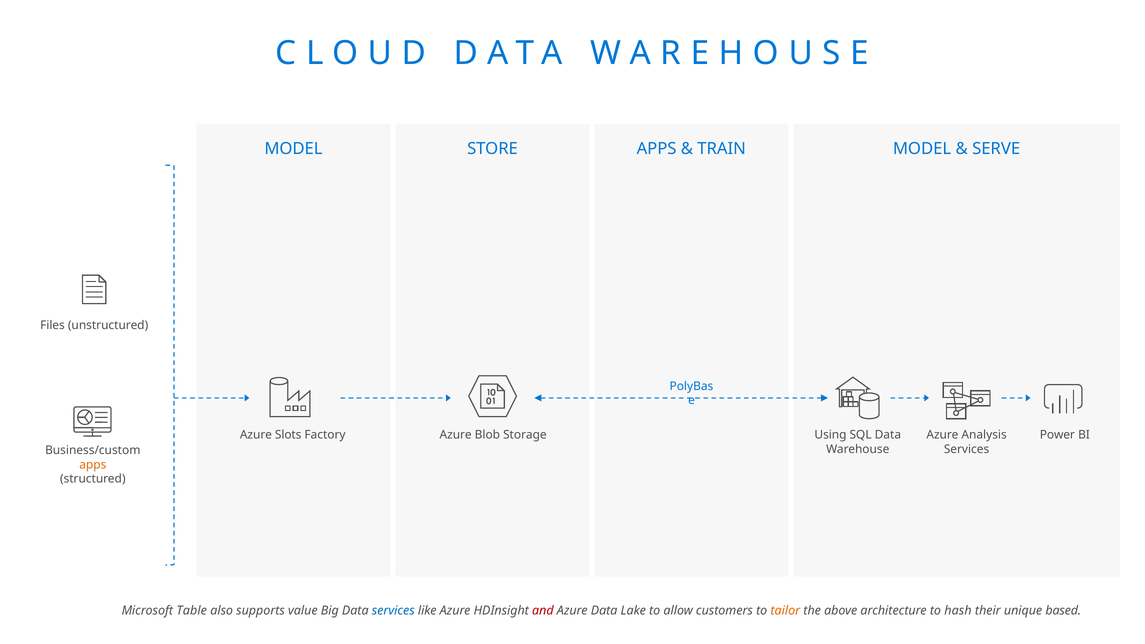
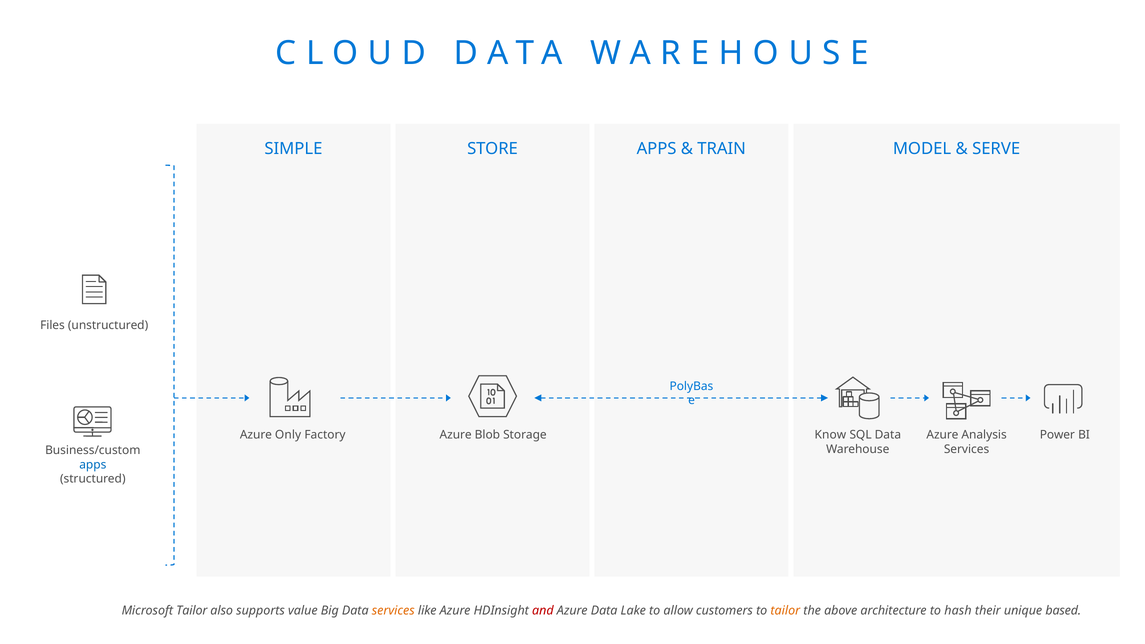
MODEL at (293, 149): MODEL -> SIMPLE
Slots: Slots -> Only
Using: Using -> Know
apps at (93, 465) colour: orange -> blue
Microsoft Table: Table -> Tailor
services at (393, 610) colour: blue -> orange
